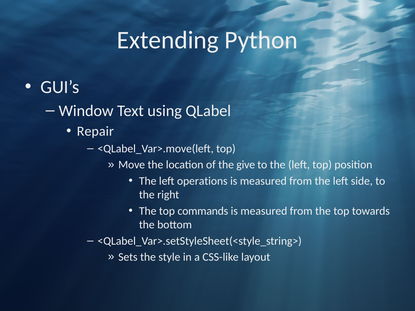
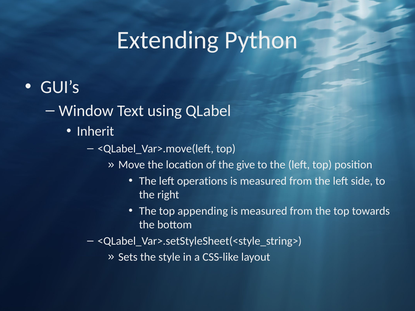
Repair: Repair -> Inherit
commands: commands -> appending
